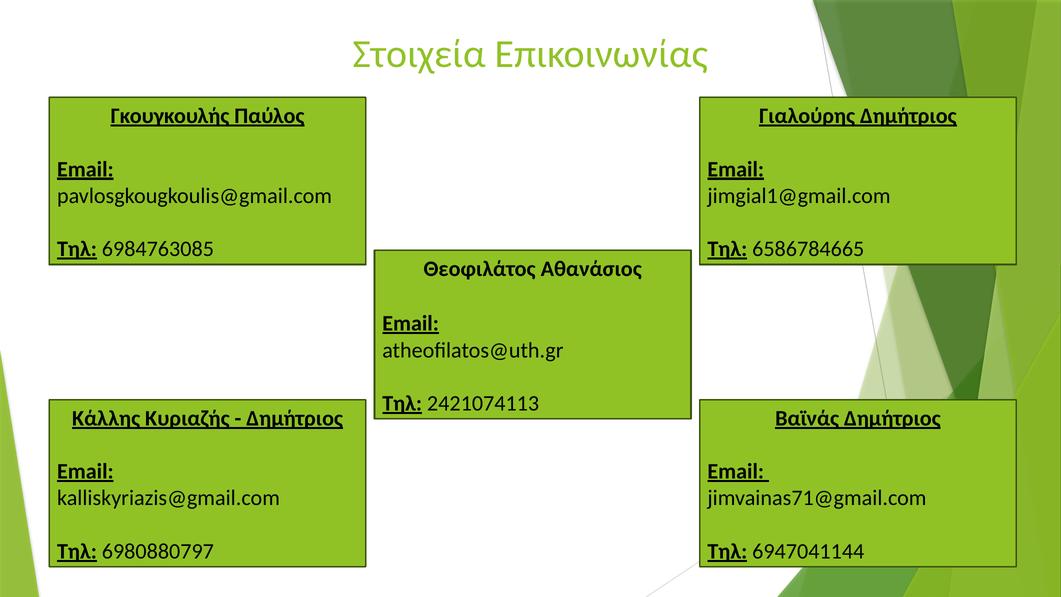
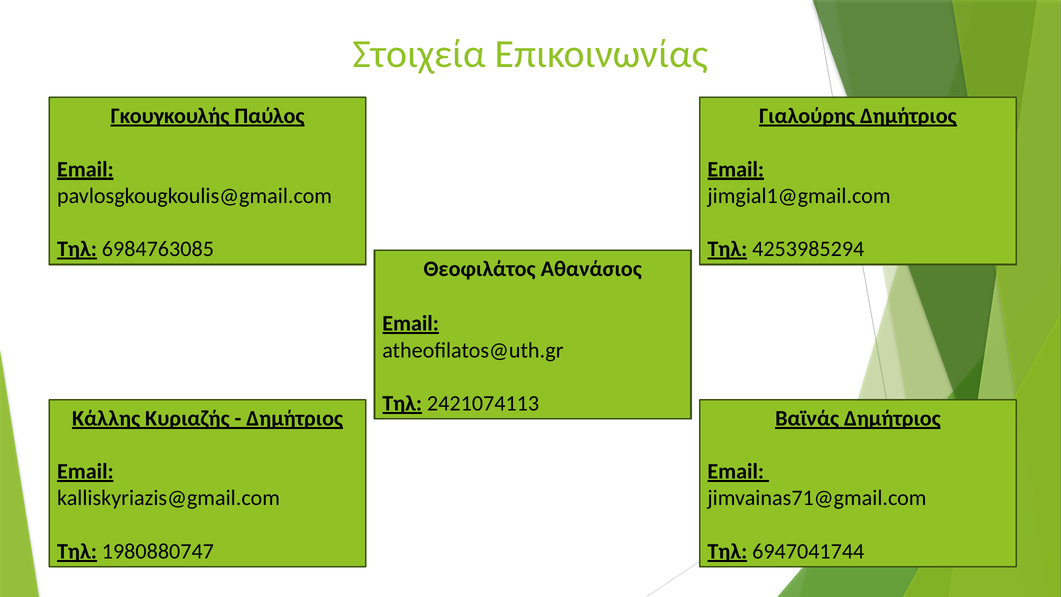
6586784665: 6586784665 -> 4253985294
6980880797: 6980880797 -> 1980880747
6947041144: 6947041144 -> 6947041744
